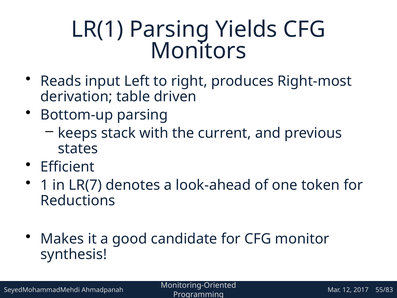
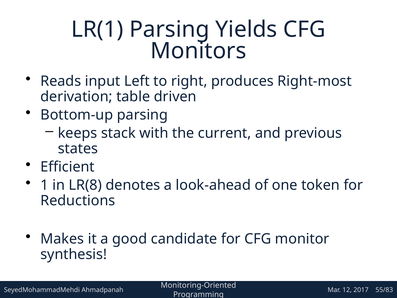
LR(7: LR(7 -> LR(8
